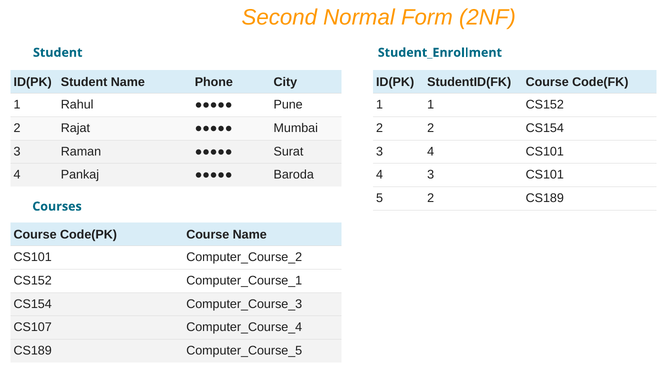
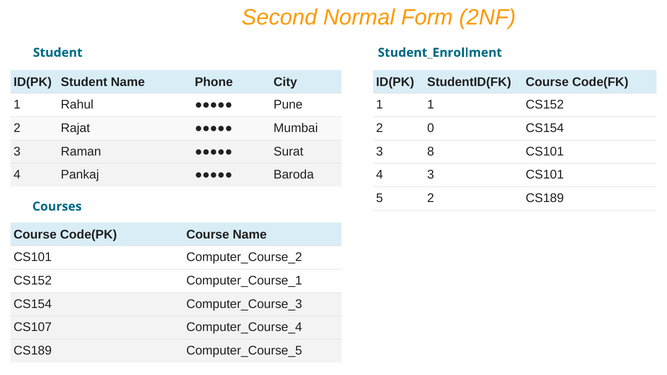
2 2: 2 -> 0
3 4: 4 -> 8
